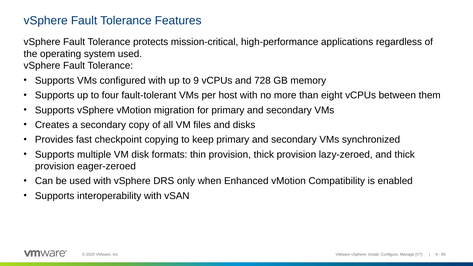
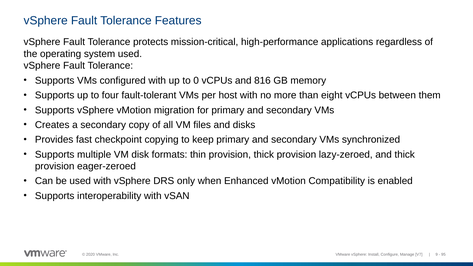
to 9: 9 -> 0
728: 728 -> 816
